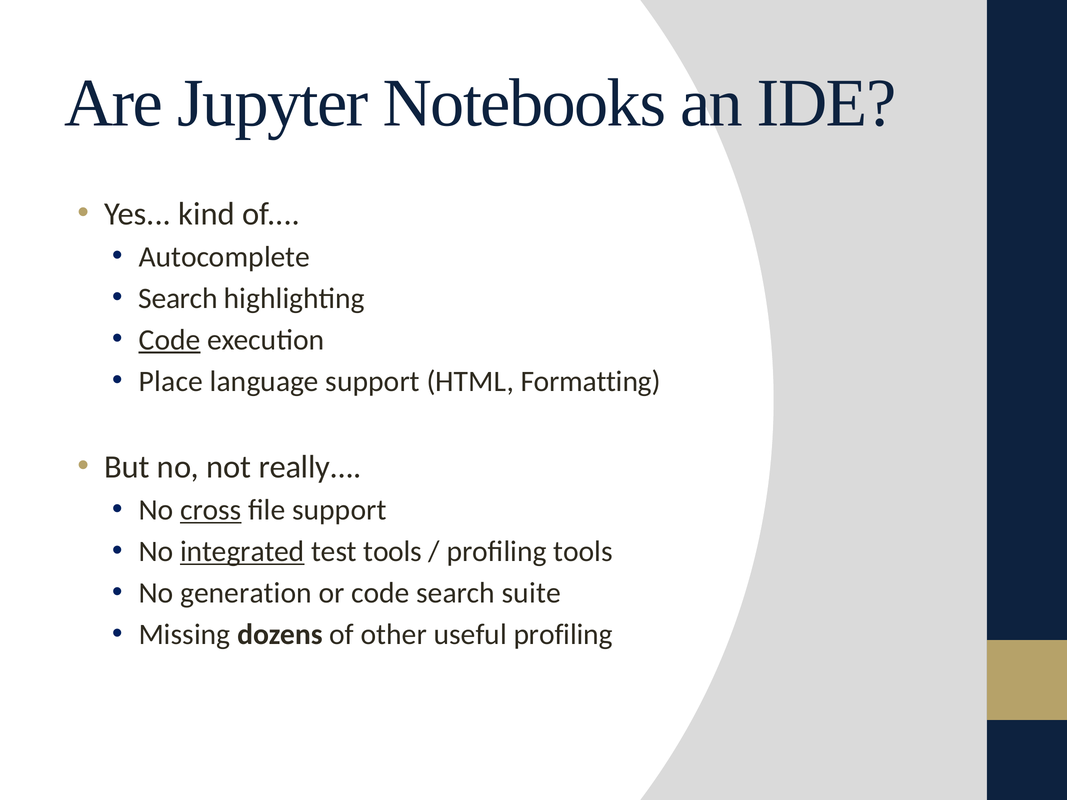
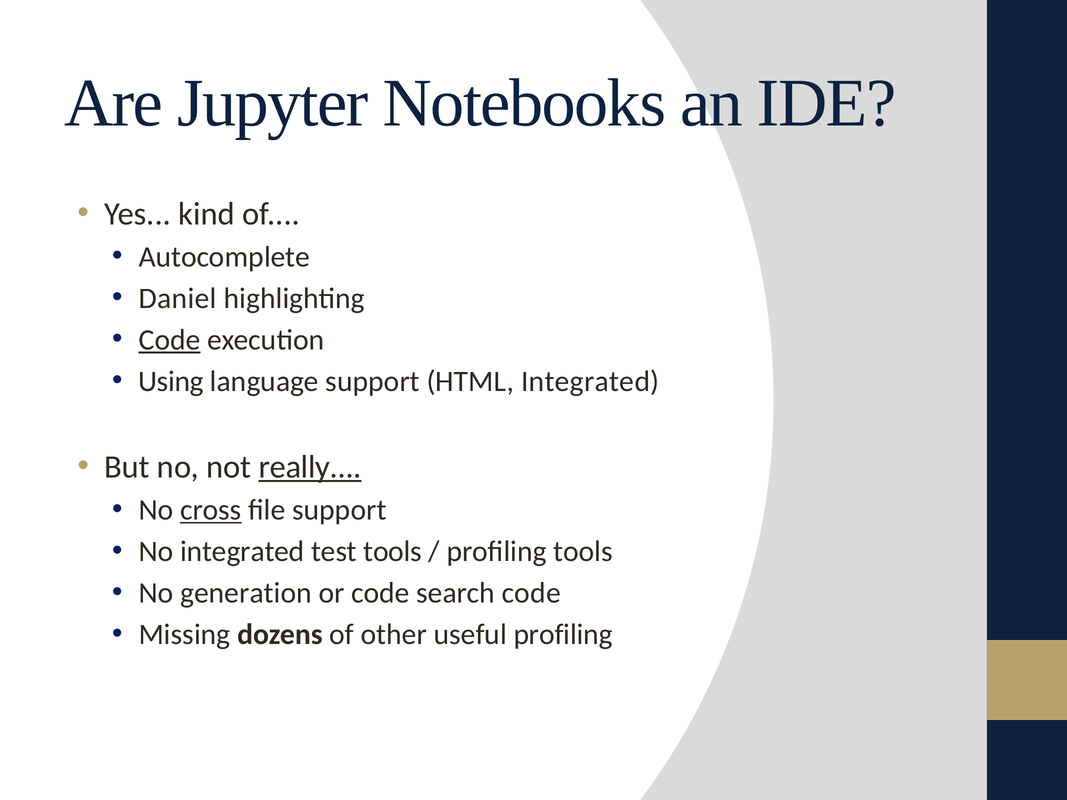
Search at (178, 298): Search -> Daniel
Place: Place -> Using
HTML Formatting: Formatting -> Integrated
really underline: none -> present
integrated at (242, 552) underline: present -> none
search suite: suite -> code
